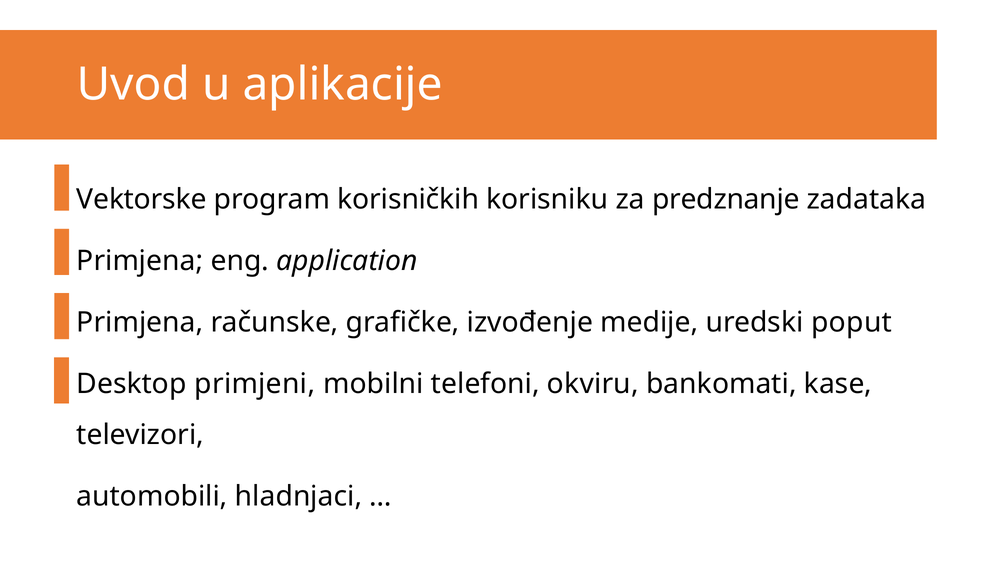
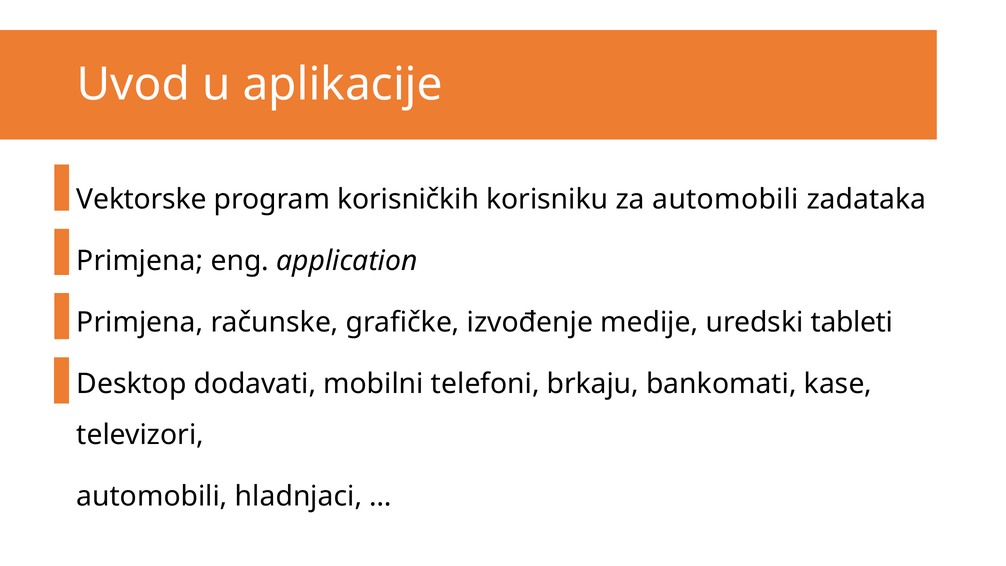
za predznanje: predznanje -> automobili
poput: poput -> tableti
primjeni: primjeni -> dodavati
okviru: okviru -> brkaju
